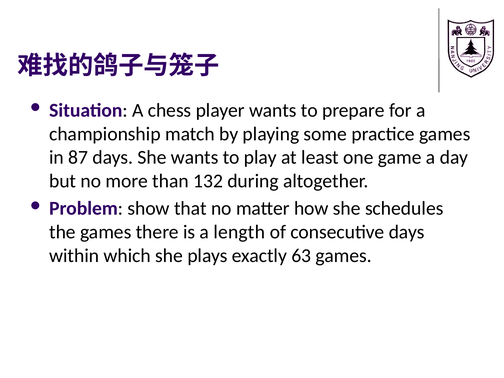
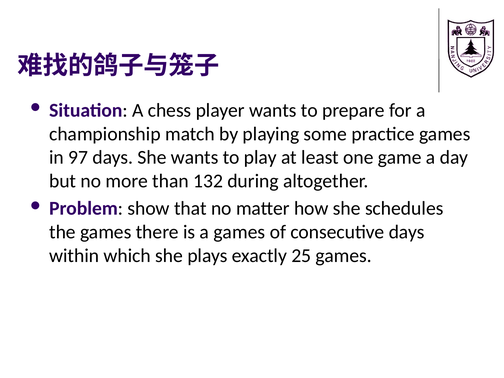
87: 87 -> 97
a length: length -> games
63: 63 -> 25
